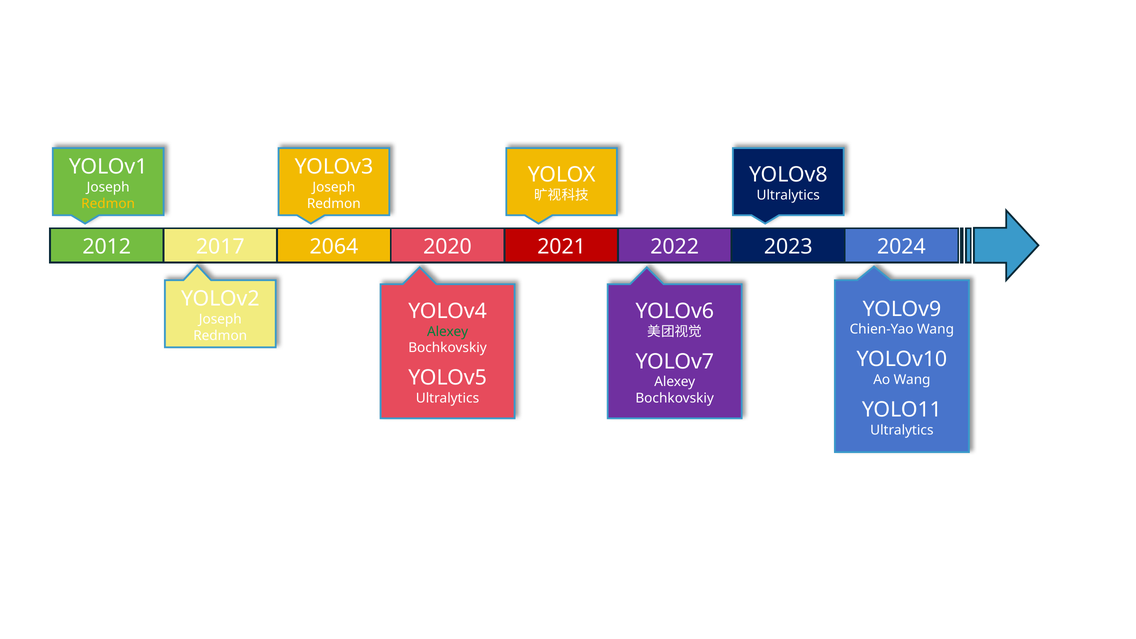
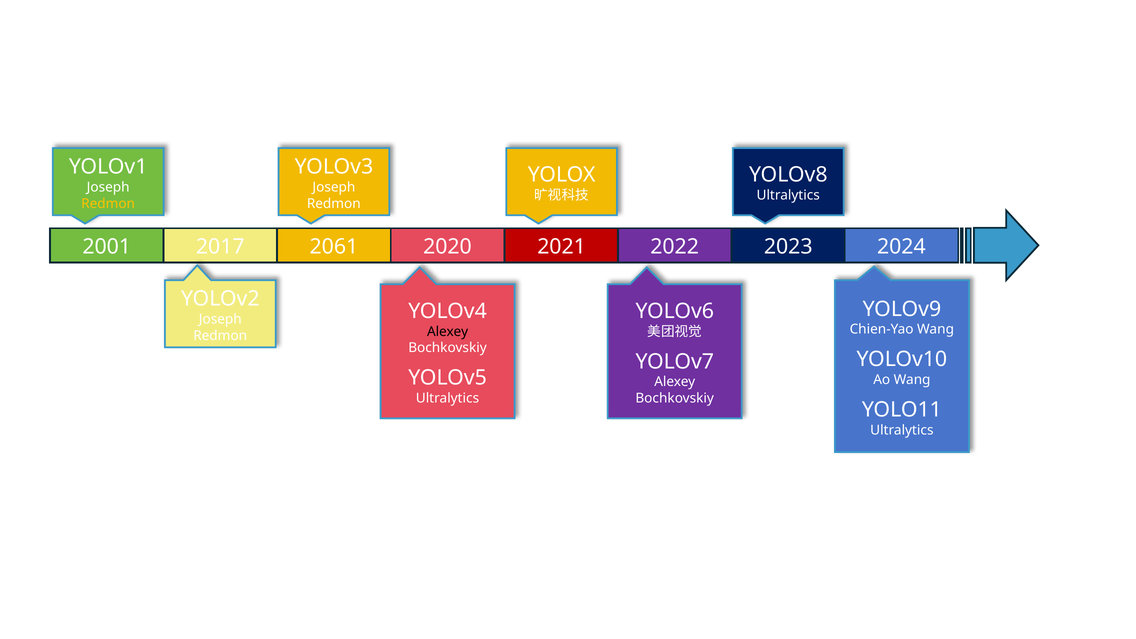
2012: 2012 -> 2001
2064: 2064 -> 2061
Alexey at (448, 332) colour: green -> black
